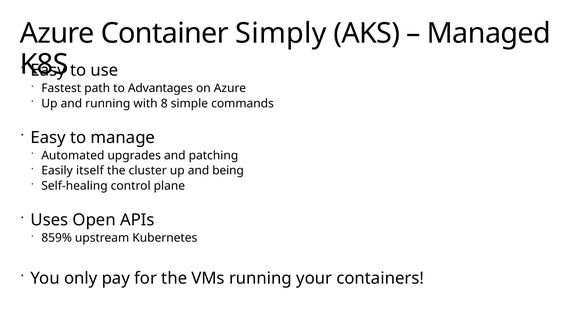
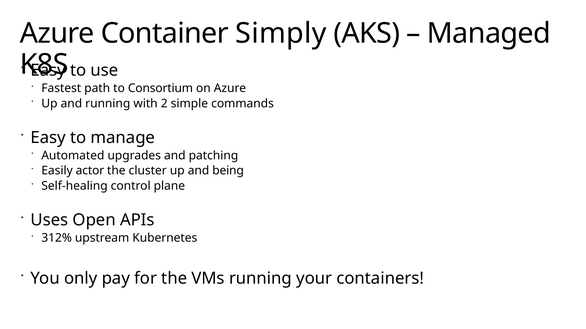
Advantages: Advantages -> Consortium
8: 8 -> 2
itself: itself -> actor
859%: 859% -> 312%
